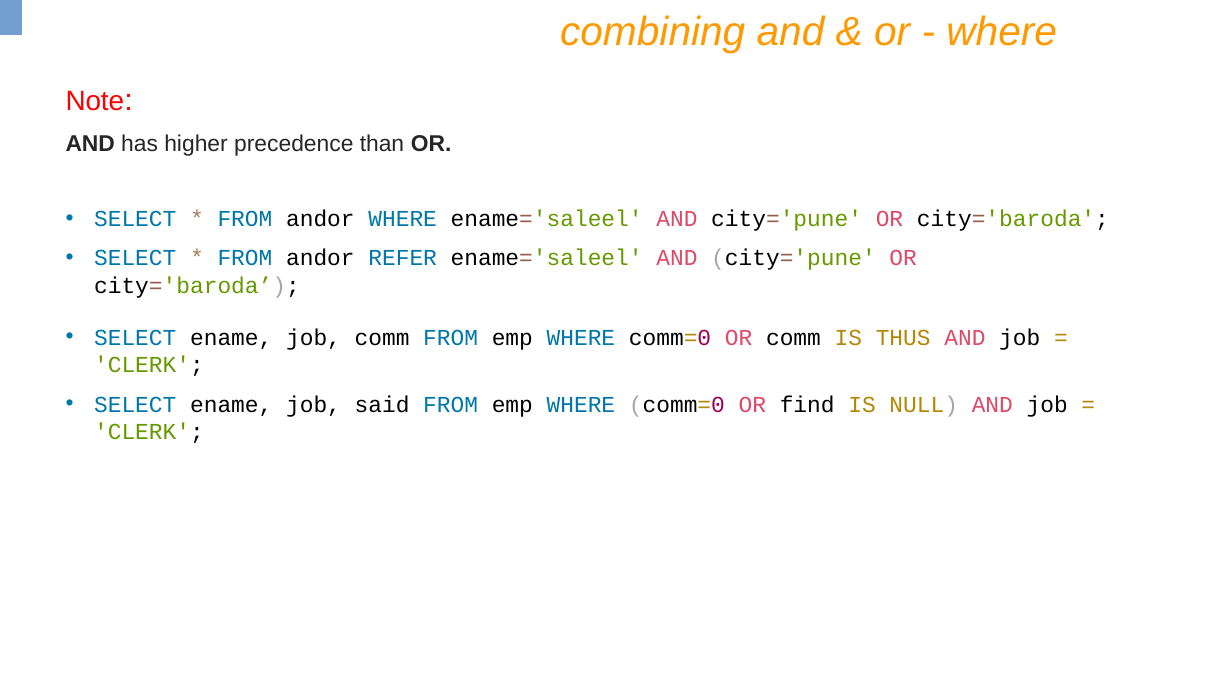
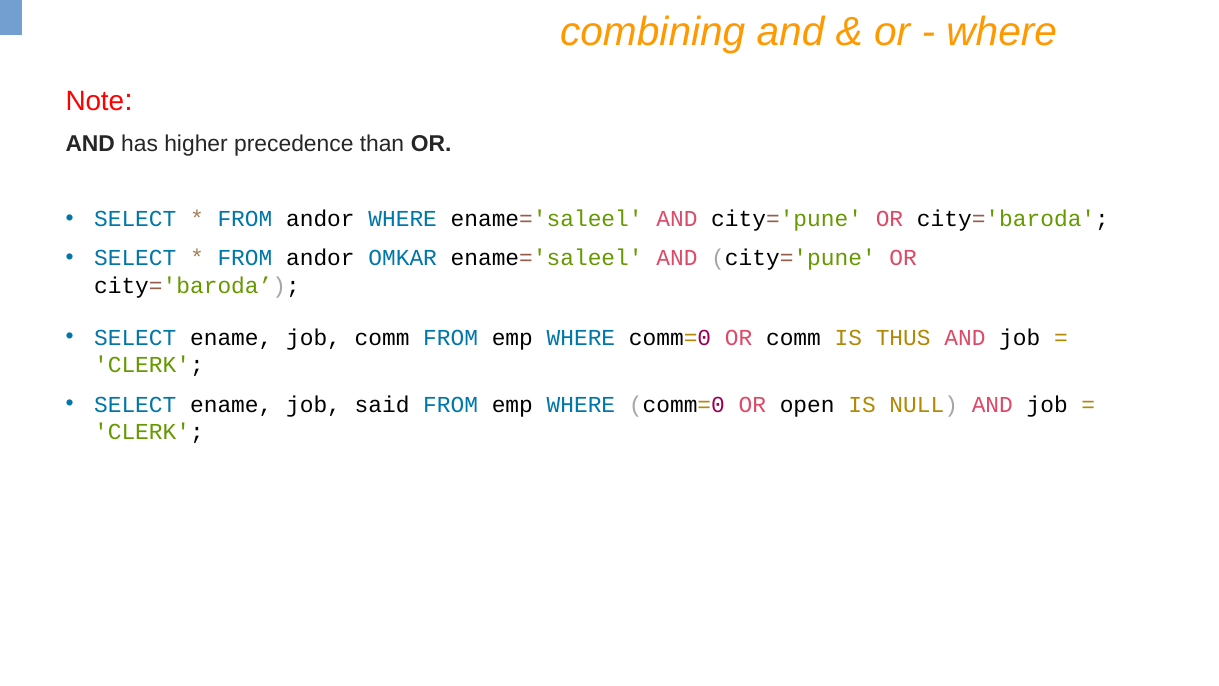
REFER: REFER -> OMKAR
find: find -> open
